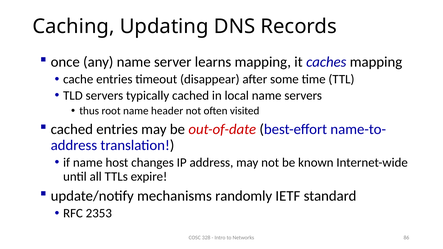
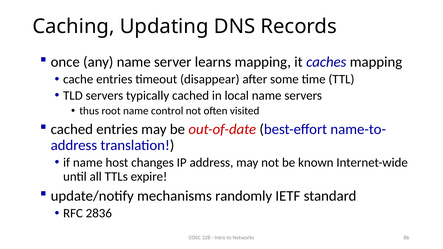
header: header -> control
2353: 2353 -> 2836
